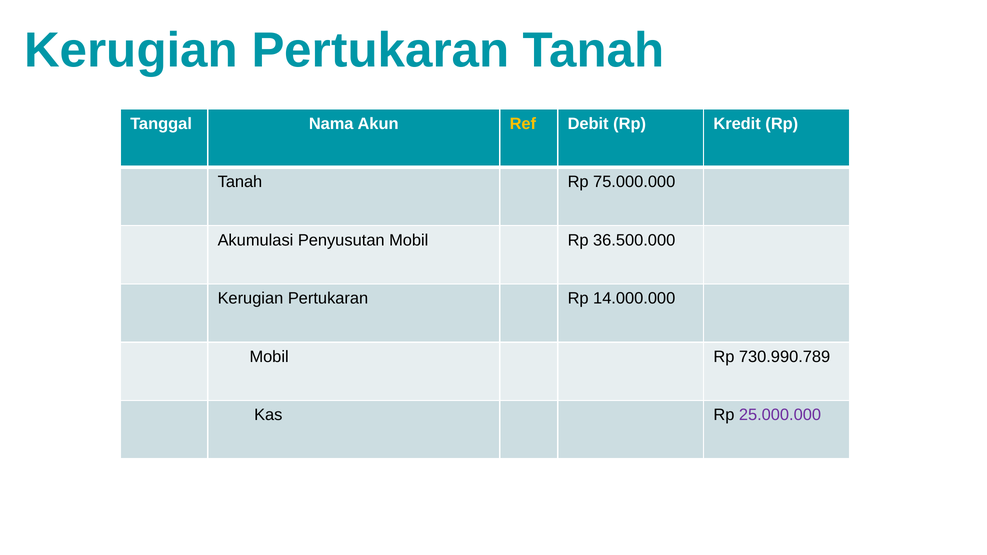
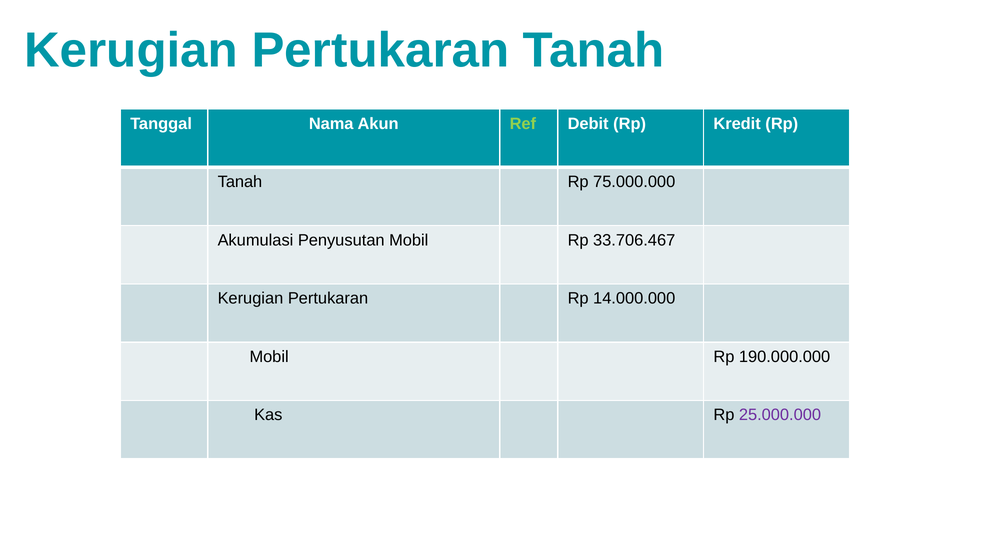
Ref colour: yellow -> light green
36.500.000: 36.500.000 -> 33.706.467
730.990.789: 730.990.789 -> 190.000.000
